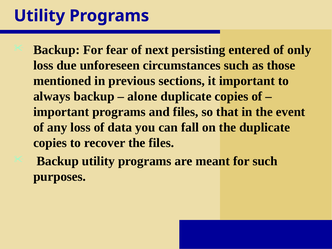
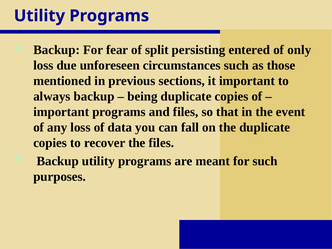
next: next -> split
alone: alone -> being
